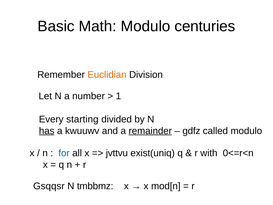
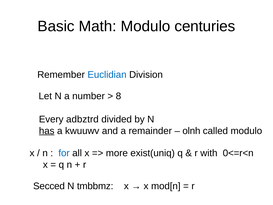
Euclidian colour: orange -> blue
1: 1 -> 8
starting: starting -> adbztrd
remainder underline: present -> none
gdfz: gdfz -> olnh
jvttvu: jvttvu -> more
Gsqqsr: Gsqqsr -> Secced
